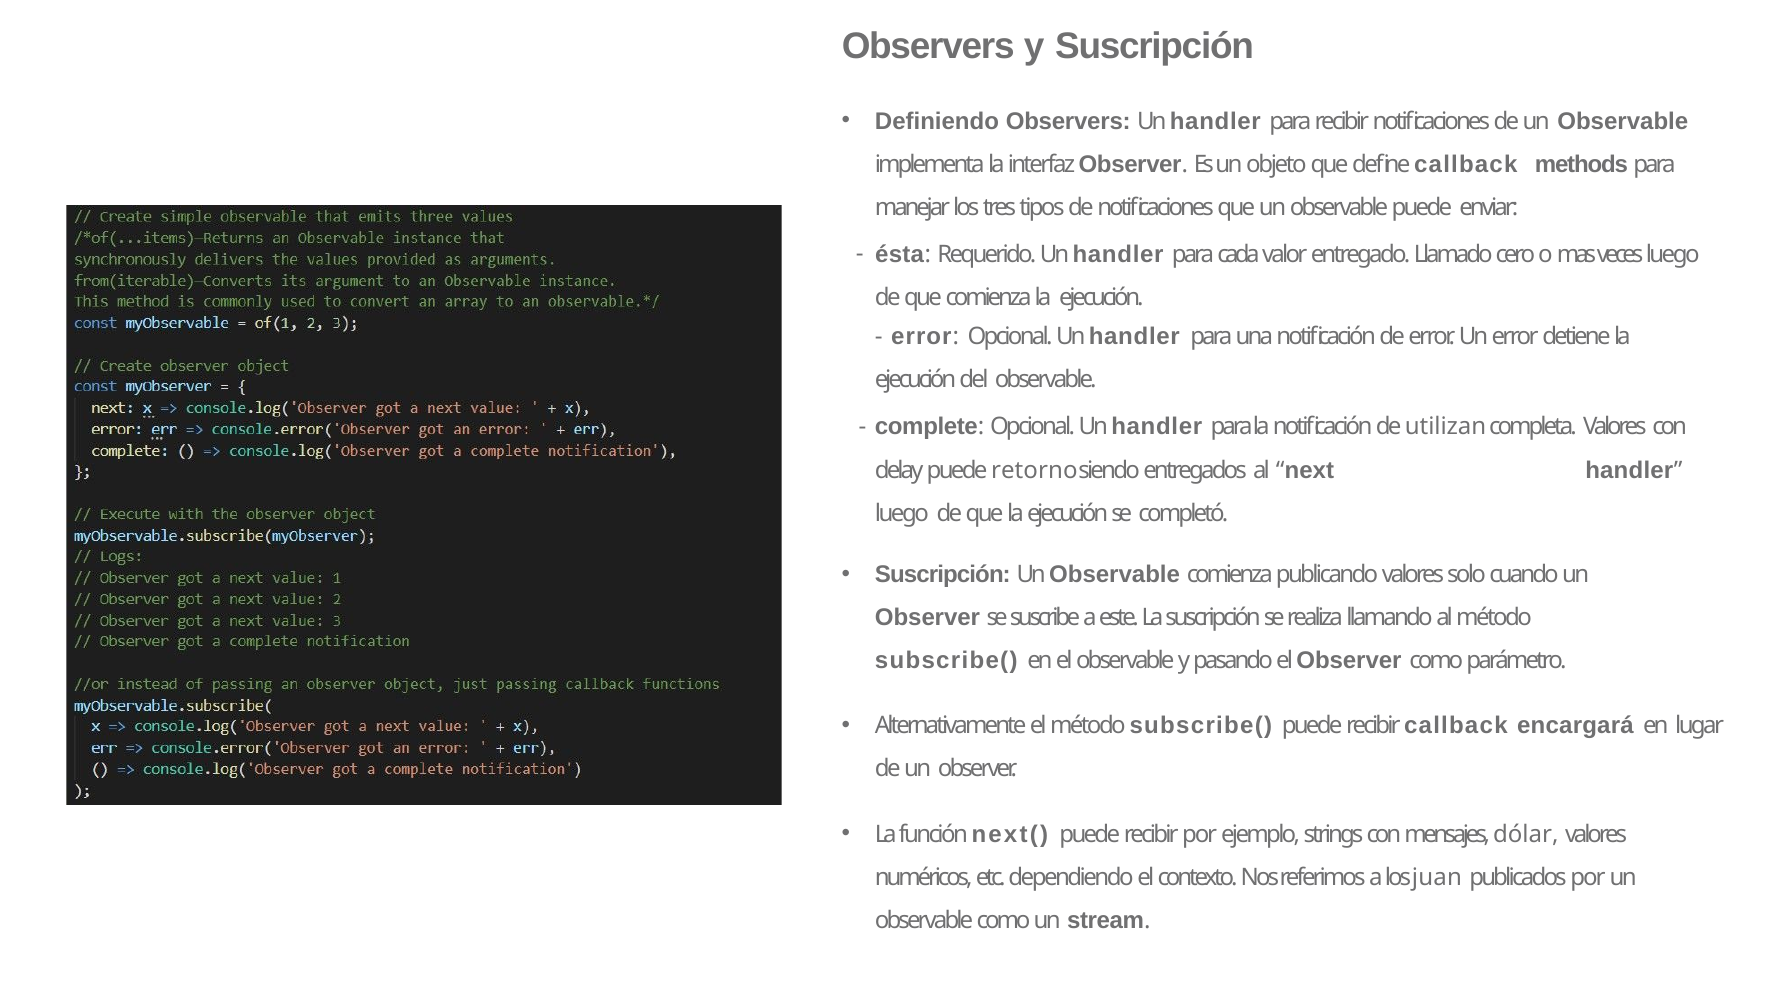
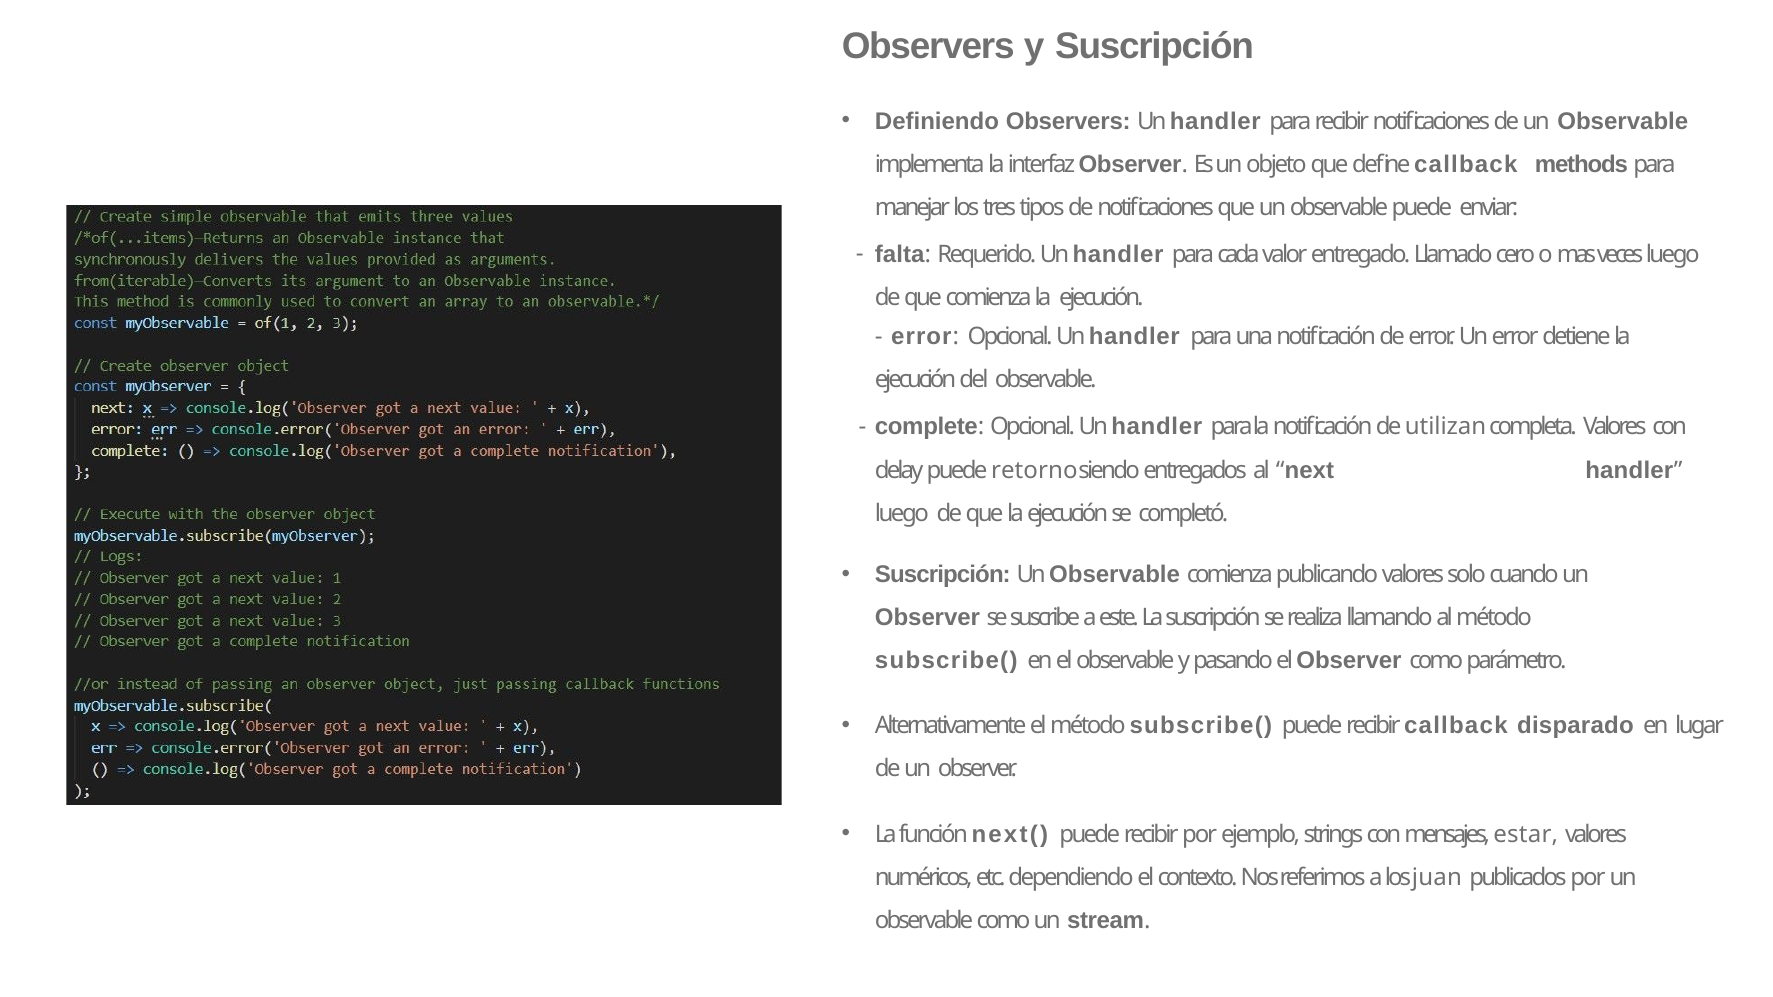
ésta: ésta -> falta
encargará: encargará -> disparado
dólar: dólar -> estar
